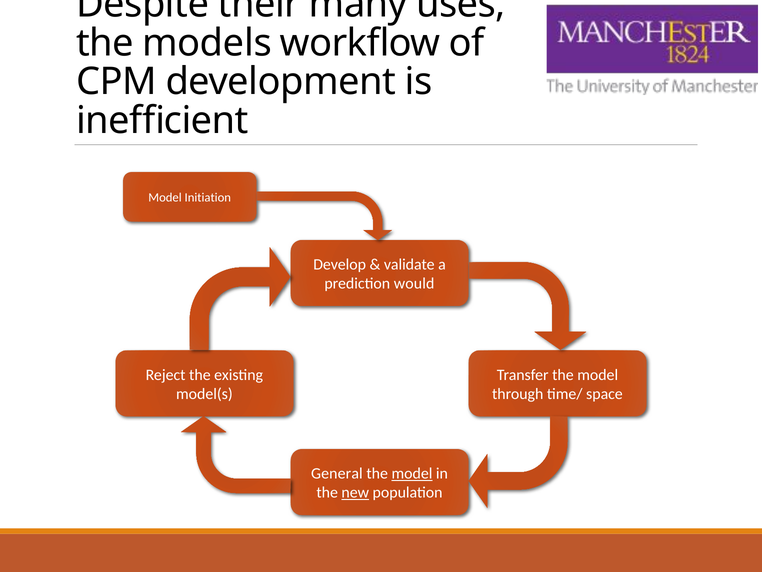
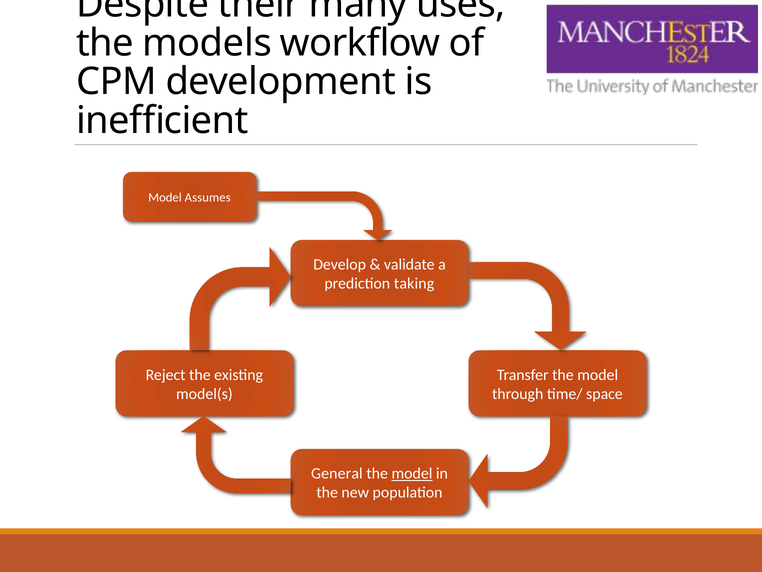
Initiation: Initiation -> Assumes
would: would -> taking
new underline: present -> none
